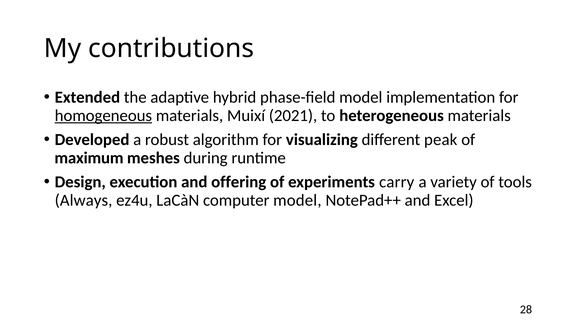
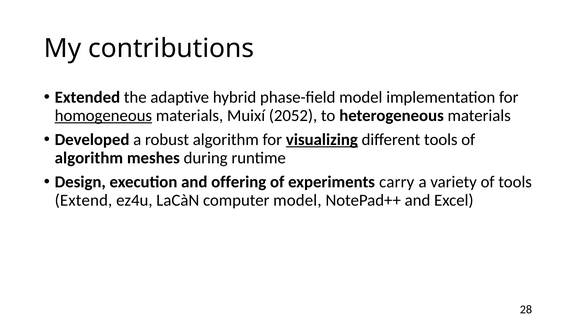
2021: 2021 -> 2052
visualizing underline: none -> present
different peak: peak -> tools
maximum at (89, 158): maximum -> algorithm
Always: Always -> Extend
